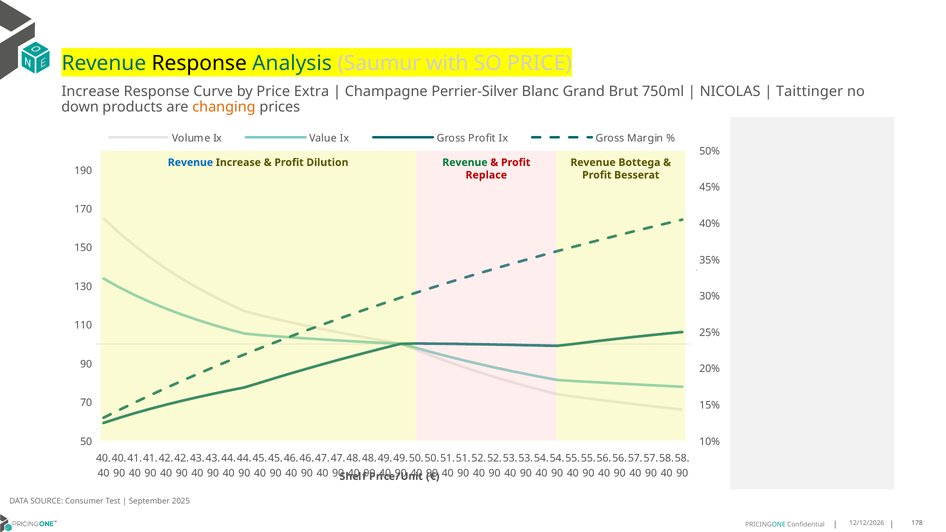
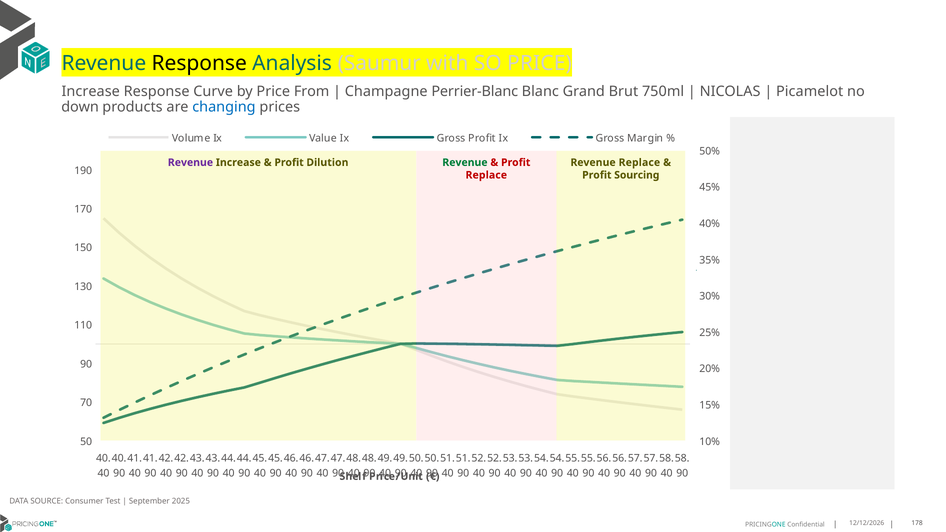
Extra: Extra -> From
Perrier-Silver: Perrier-Silver -> Perrier-Blanc
Taittinger: Taittinger -> Picamelot
changing colour: orange -> blue
Revenue at (190, 162) colour: blue -> purple
Revenue Bottega: Bottega -> Replace
Besserat: Besserat -> Sourcing
